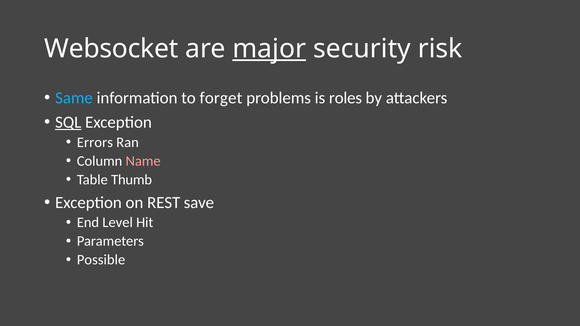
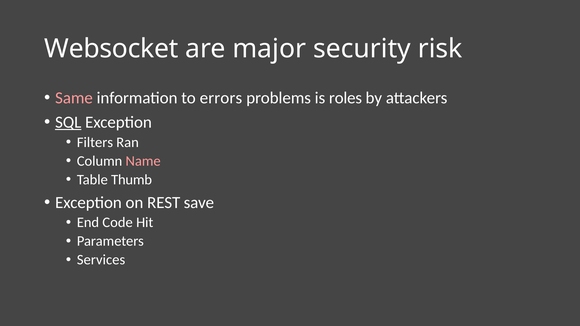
major underline: present -> none
Same colour: light blue -> pink
forget: forget -> errors
Errors: Errors -> Filters
Level: Level -> Code
Possible: Possible -> Services
